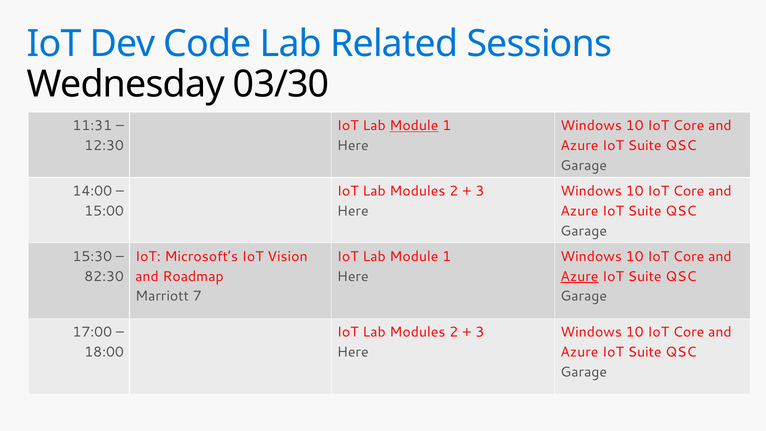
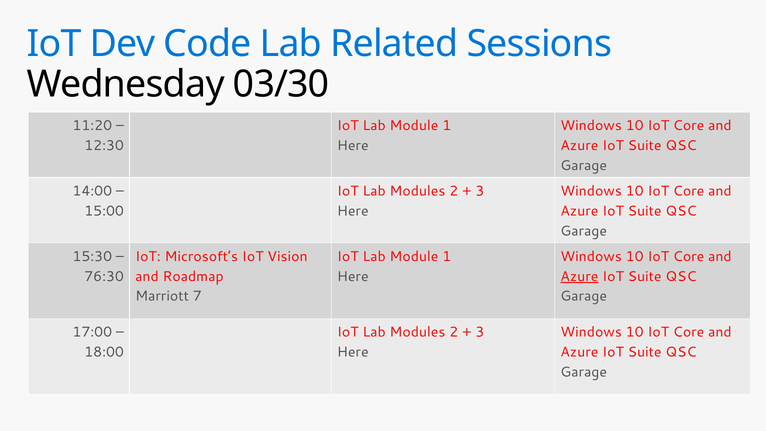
11:31: 11:31 -> 11:20
Module at (414, 126) underline: present -> none
82:30: 82:30 -> 76:30
